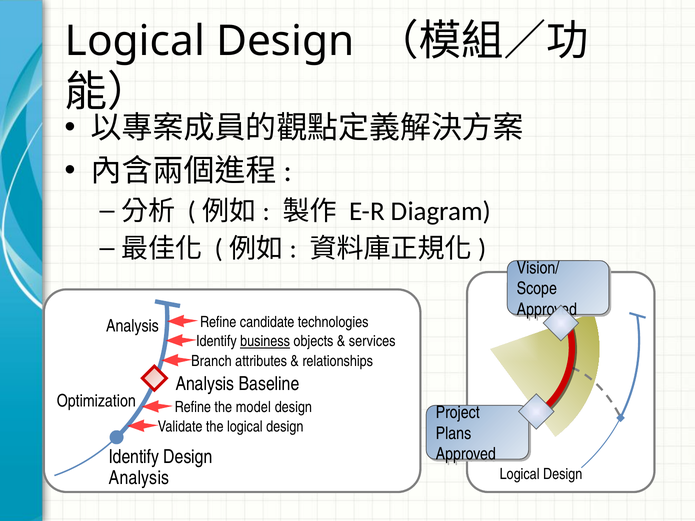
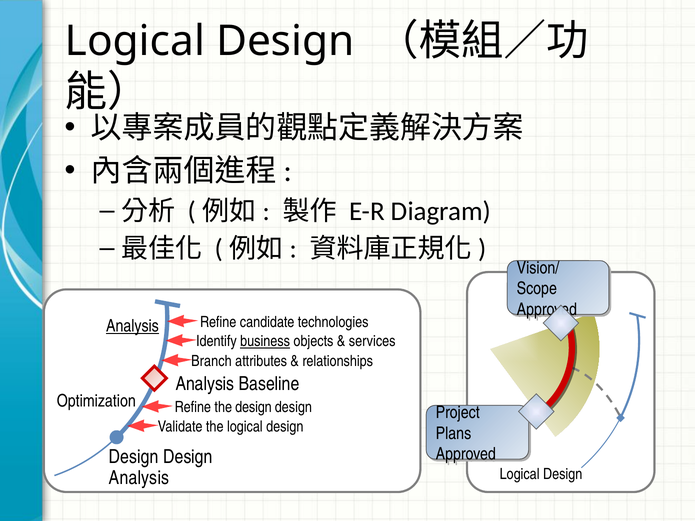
Analysis at (132, 326) underline: none -> present
the model: model -> design
Identify at (134, 457): Identify -> Design
